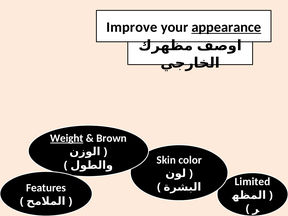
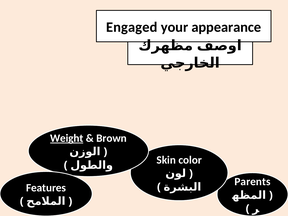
Improve: Improve -> Engaged
appearance underline: present -> none
Limited: Limited -> Parents
